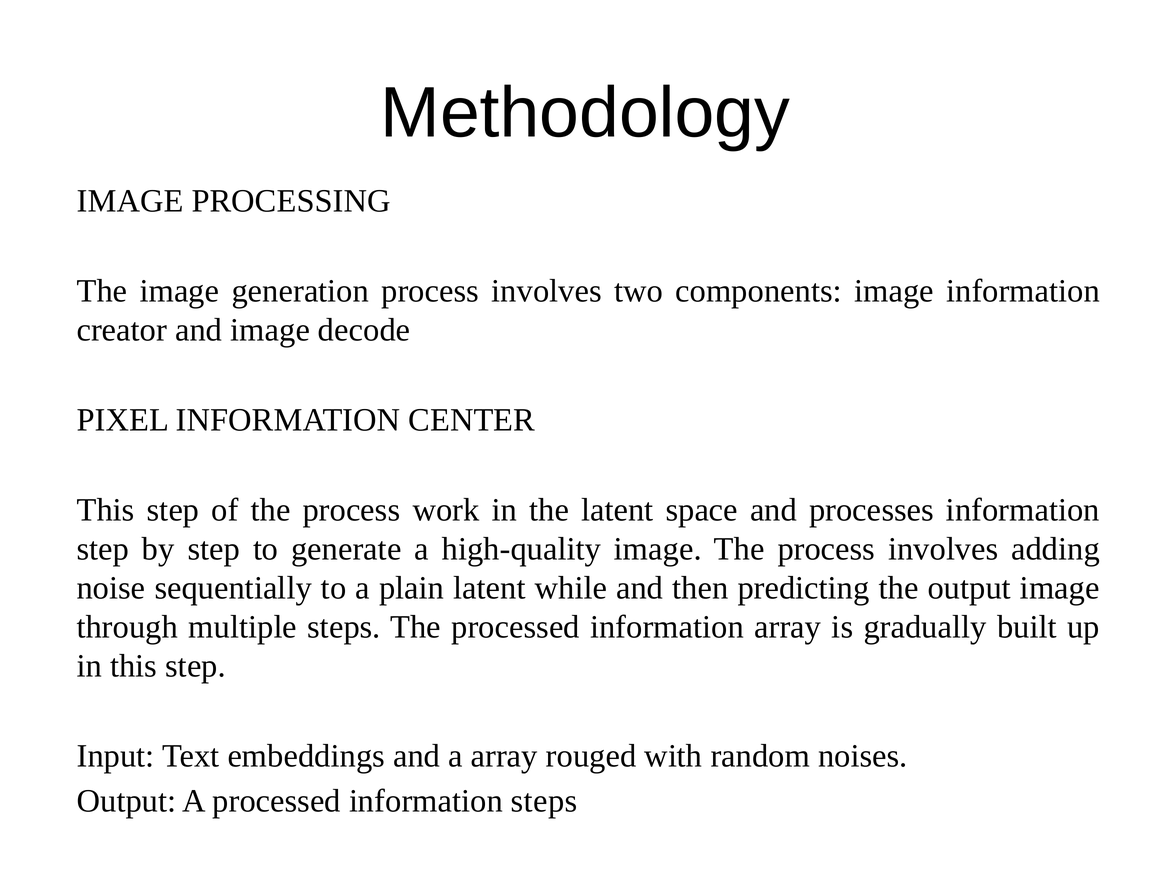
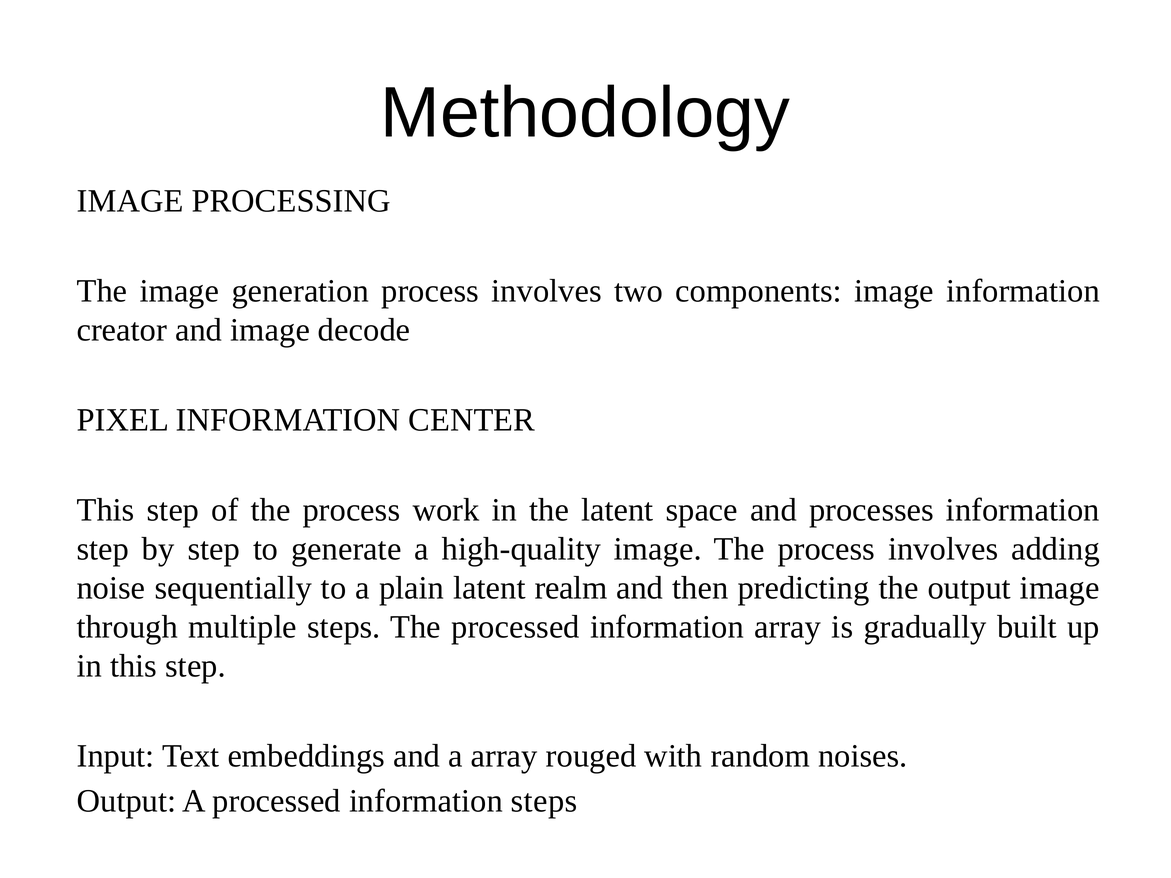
while: while -> realm
